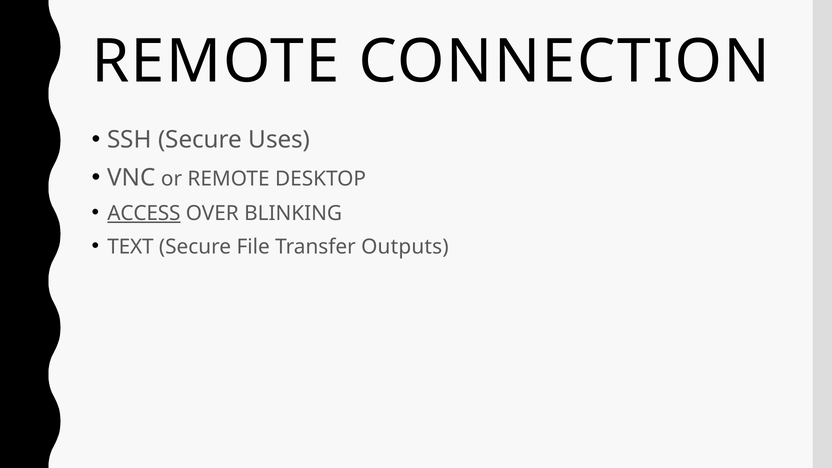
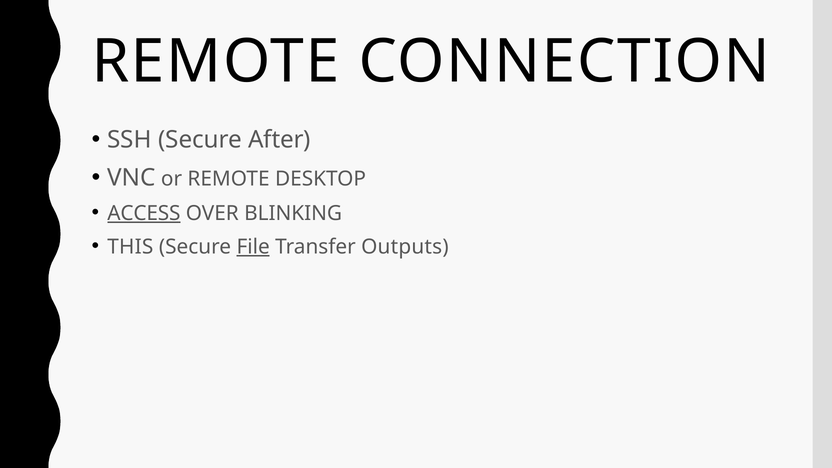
Uses: Uses -> After
TEXT: TEXT -> THIS
File underline: none -> present
